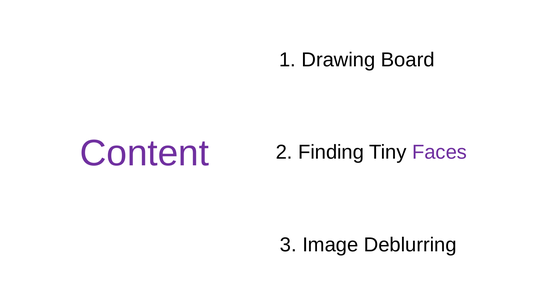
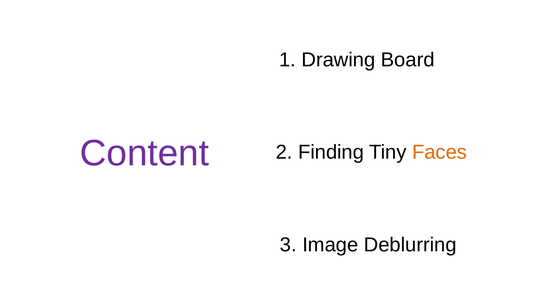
Faces colour: purple -> orange
